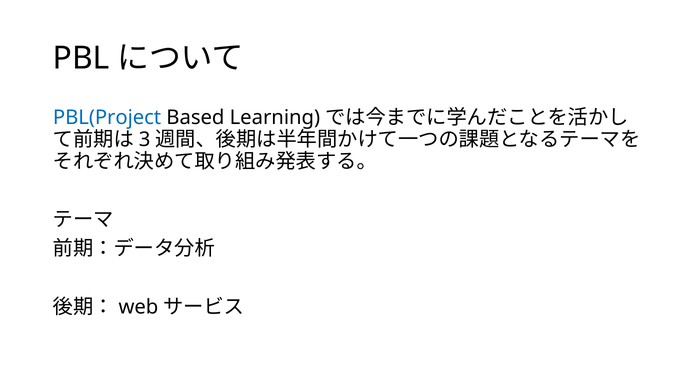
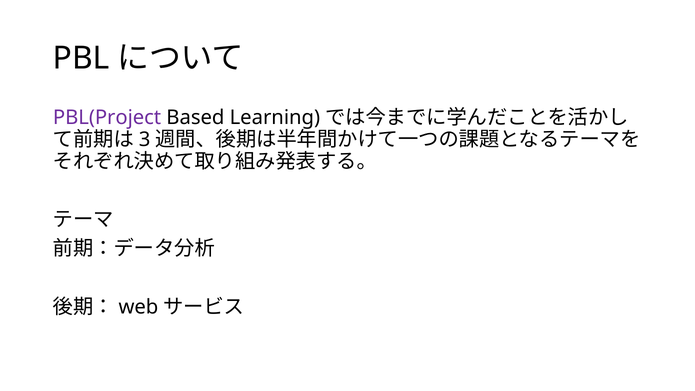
PBL(Project colour: blue -> purple
